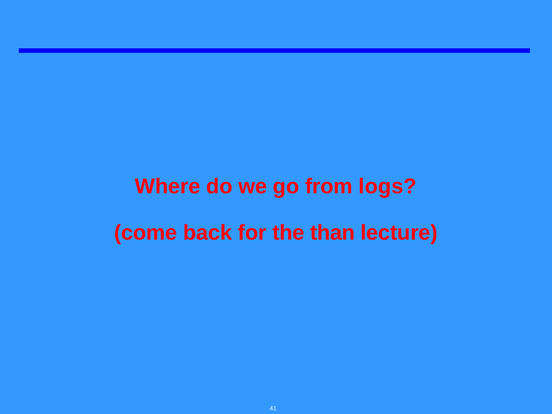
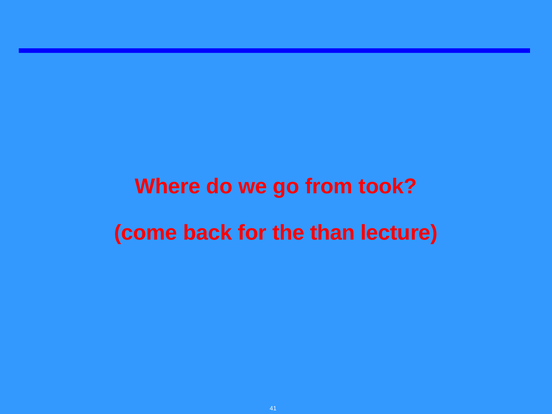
logs: logs -> took
